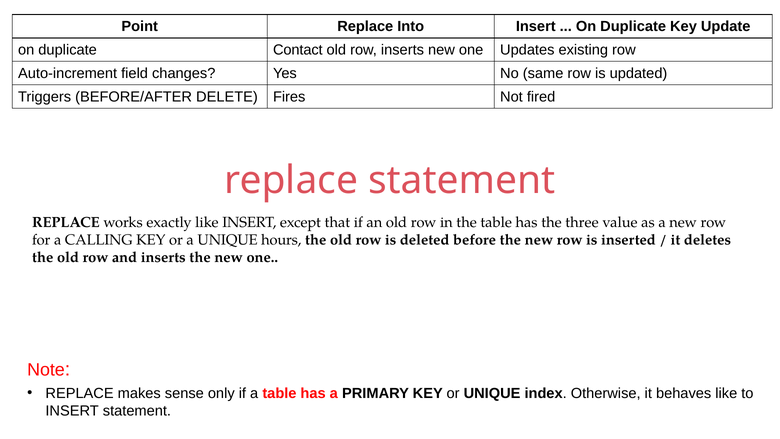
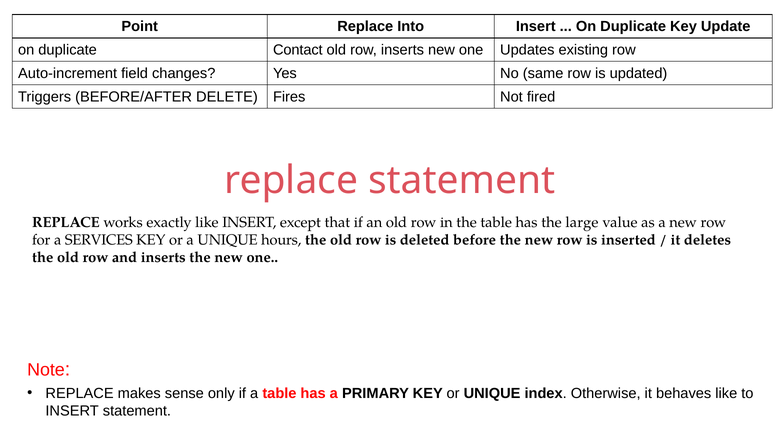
three: three -> large
CALLING: CALLING -> SERVICES
